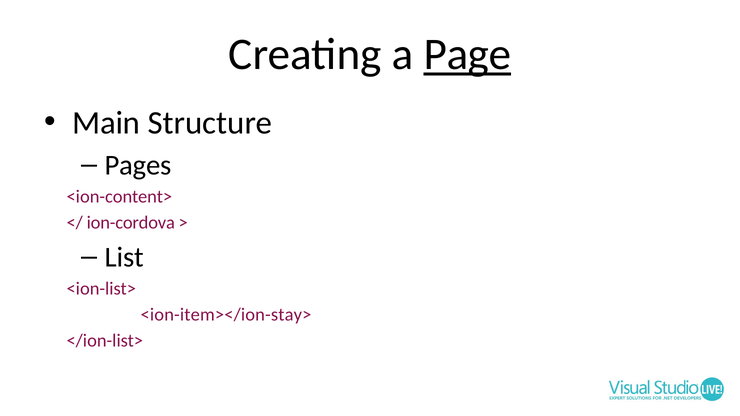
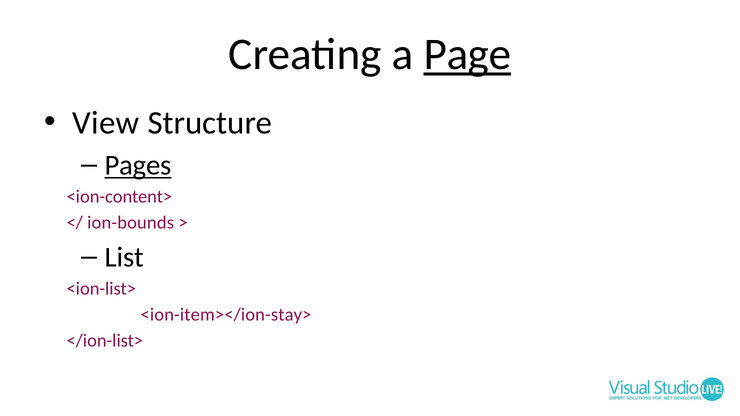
Main: Main -> View
Pages underline: none -> present
ion-cordova: ion-cordova -> ion-bounds
